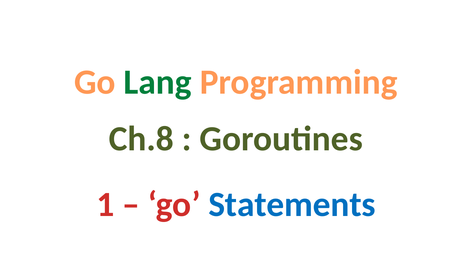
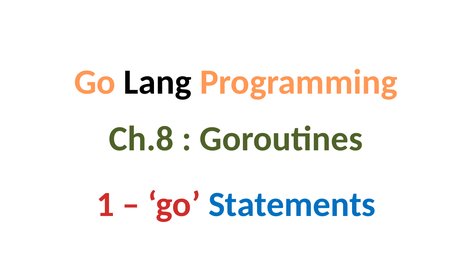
Lang colour: green -> black
